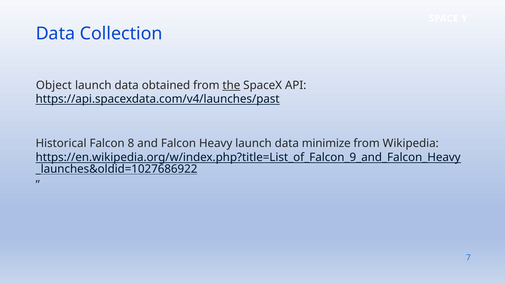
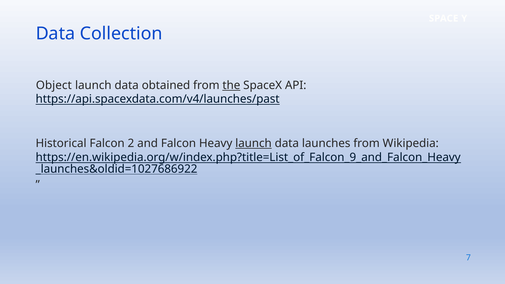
8: 8 -> 2
launch at (254, 144) underline: none -> present
minimize: minimize -> launches
